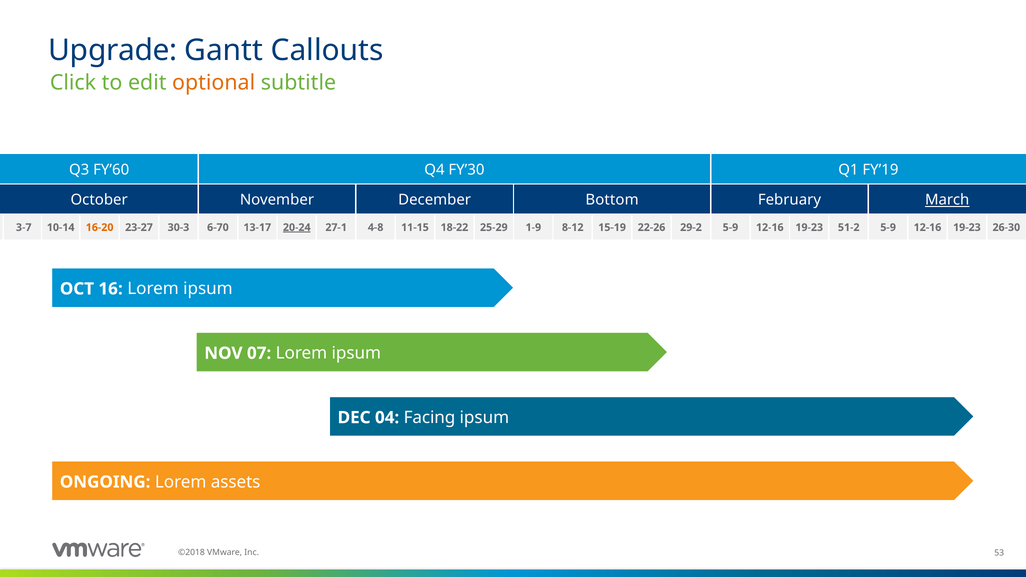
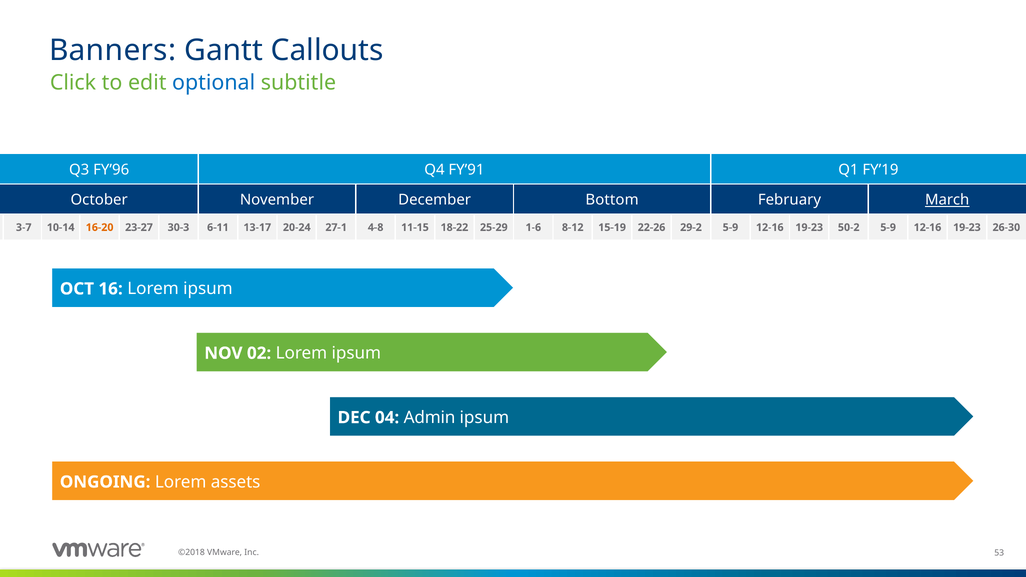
Upgrade: Upgrade -> Banners
optional colour: orange -> blue
FY’60: FY’60 -> FY’96
FY’30: FY’30 -> FY’91
6-70: 6-70 -> 6-11
20-24 underline: present -> none
1-9: 1-9 -> 1-6
51-2: 51-2 -> 50-2
07: 07 -> 02
Facing: Facing -> Admin
